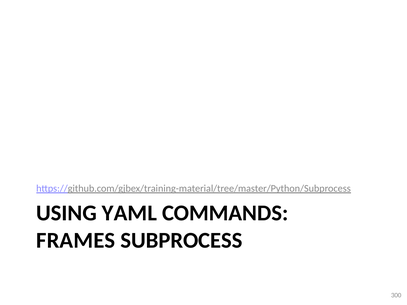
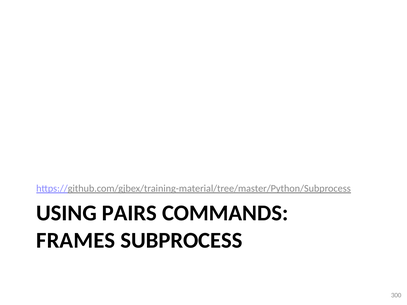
YAML: YAML -> PAIRS
